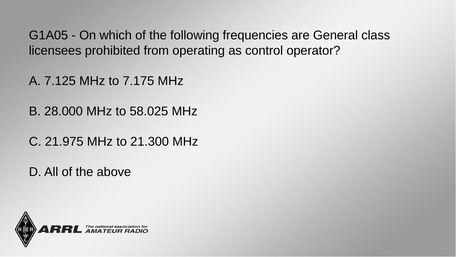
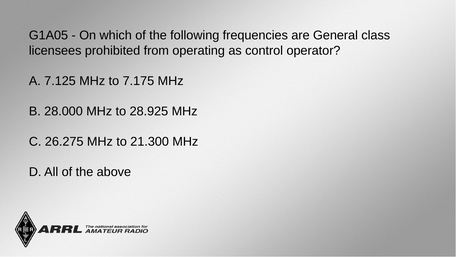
58.025: 58.025 -> 28.925
21.975: 21.975 -> 26.275
